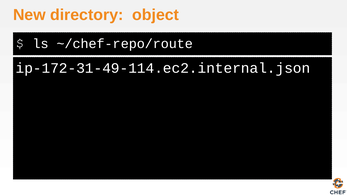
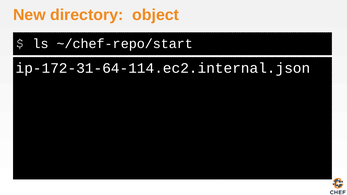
~/chef-repo/route: ~/chef-repo/route -> ~/chef-repo/start
ip-172-31-49-114.ec2.internal.json: ip-172-31-49-114.ec2.internal.json -> ip-172-31-64-114.ec2.internal.json
